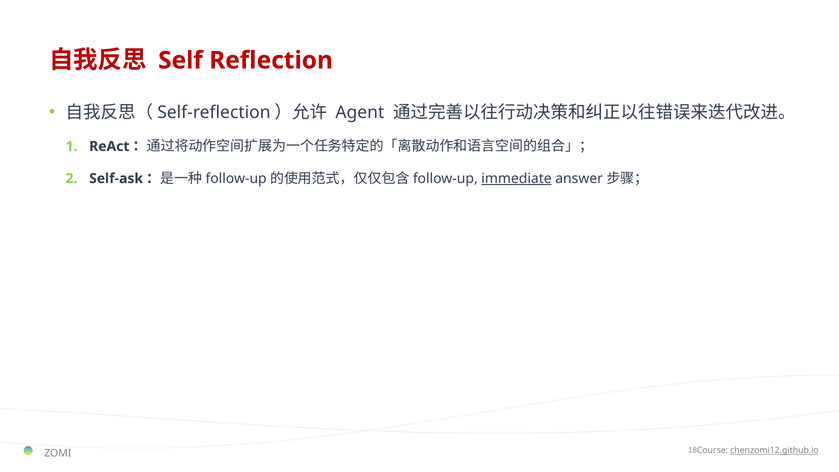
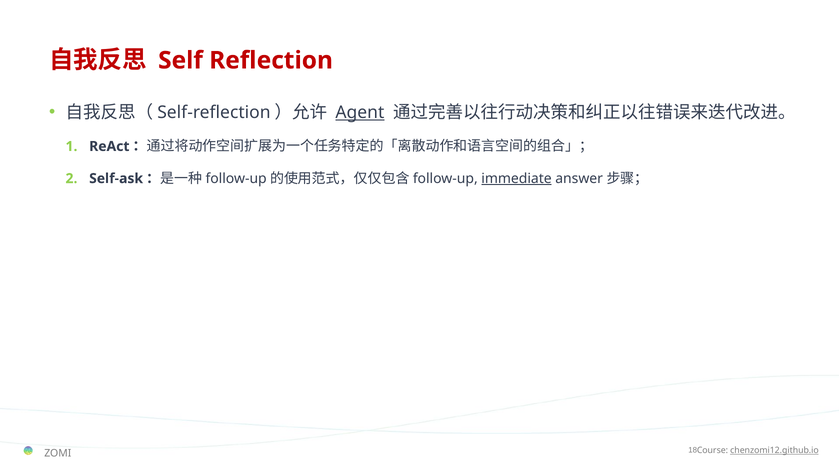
Agent underline: none -> present
